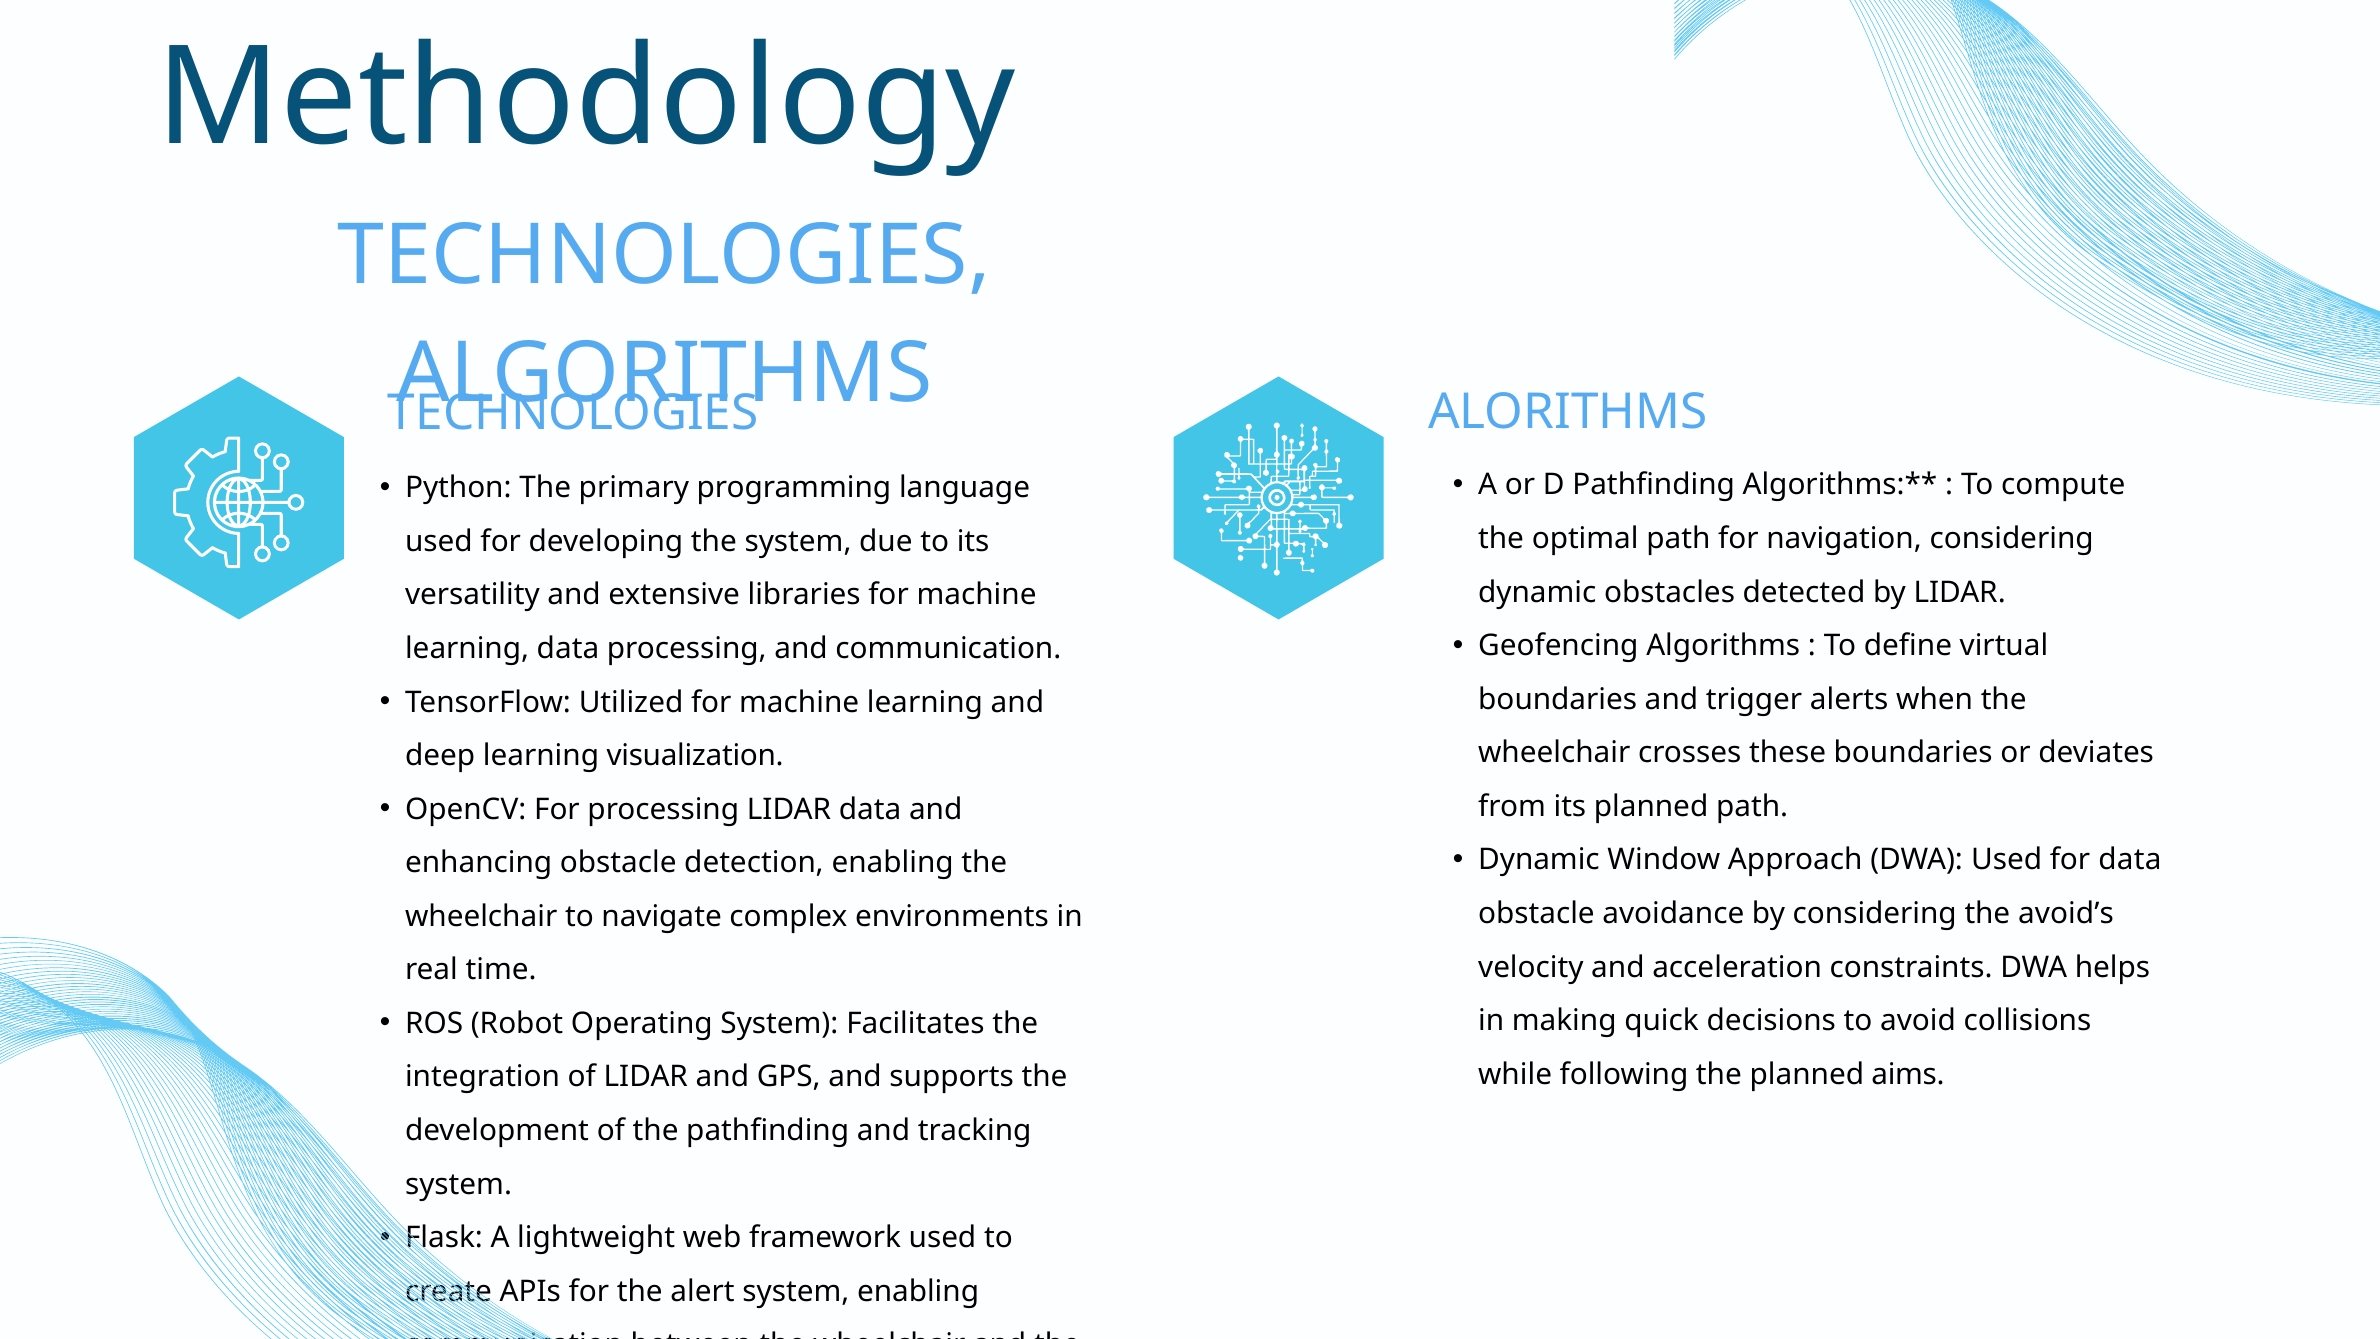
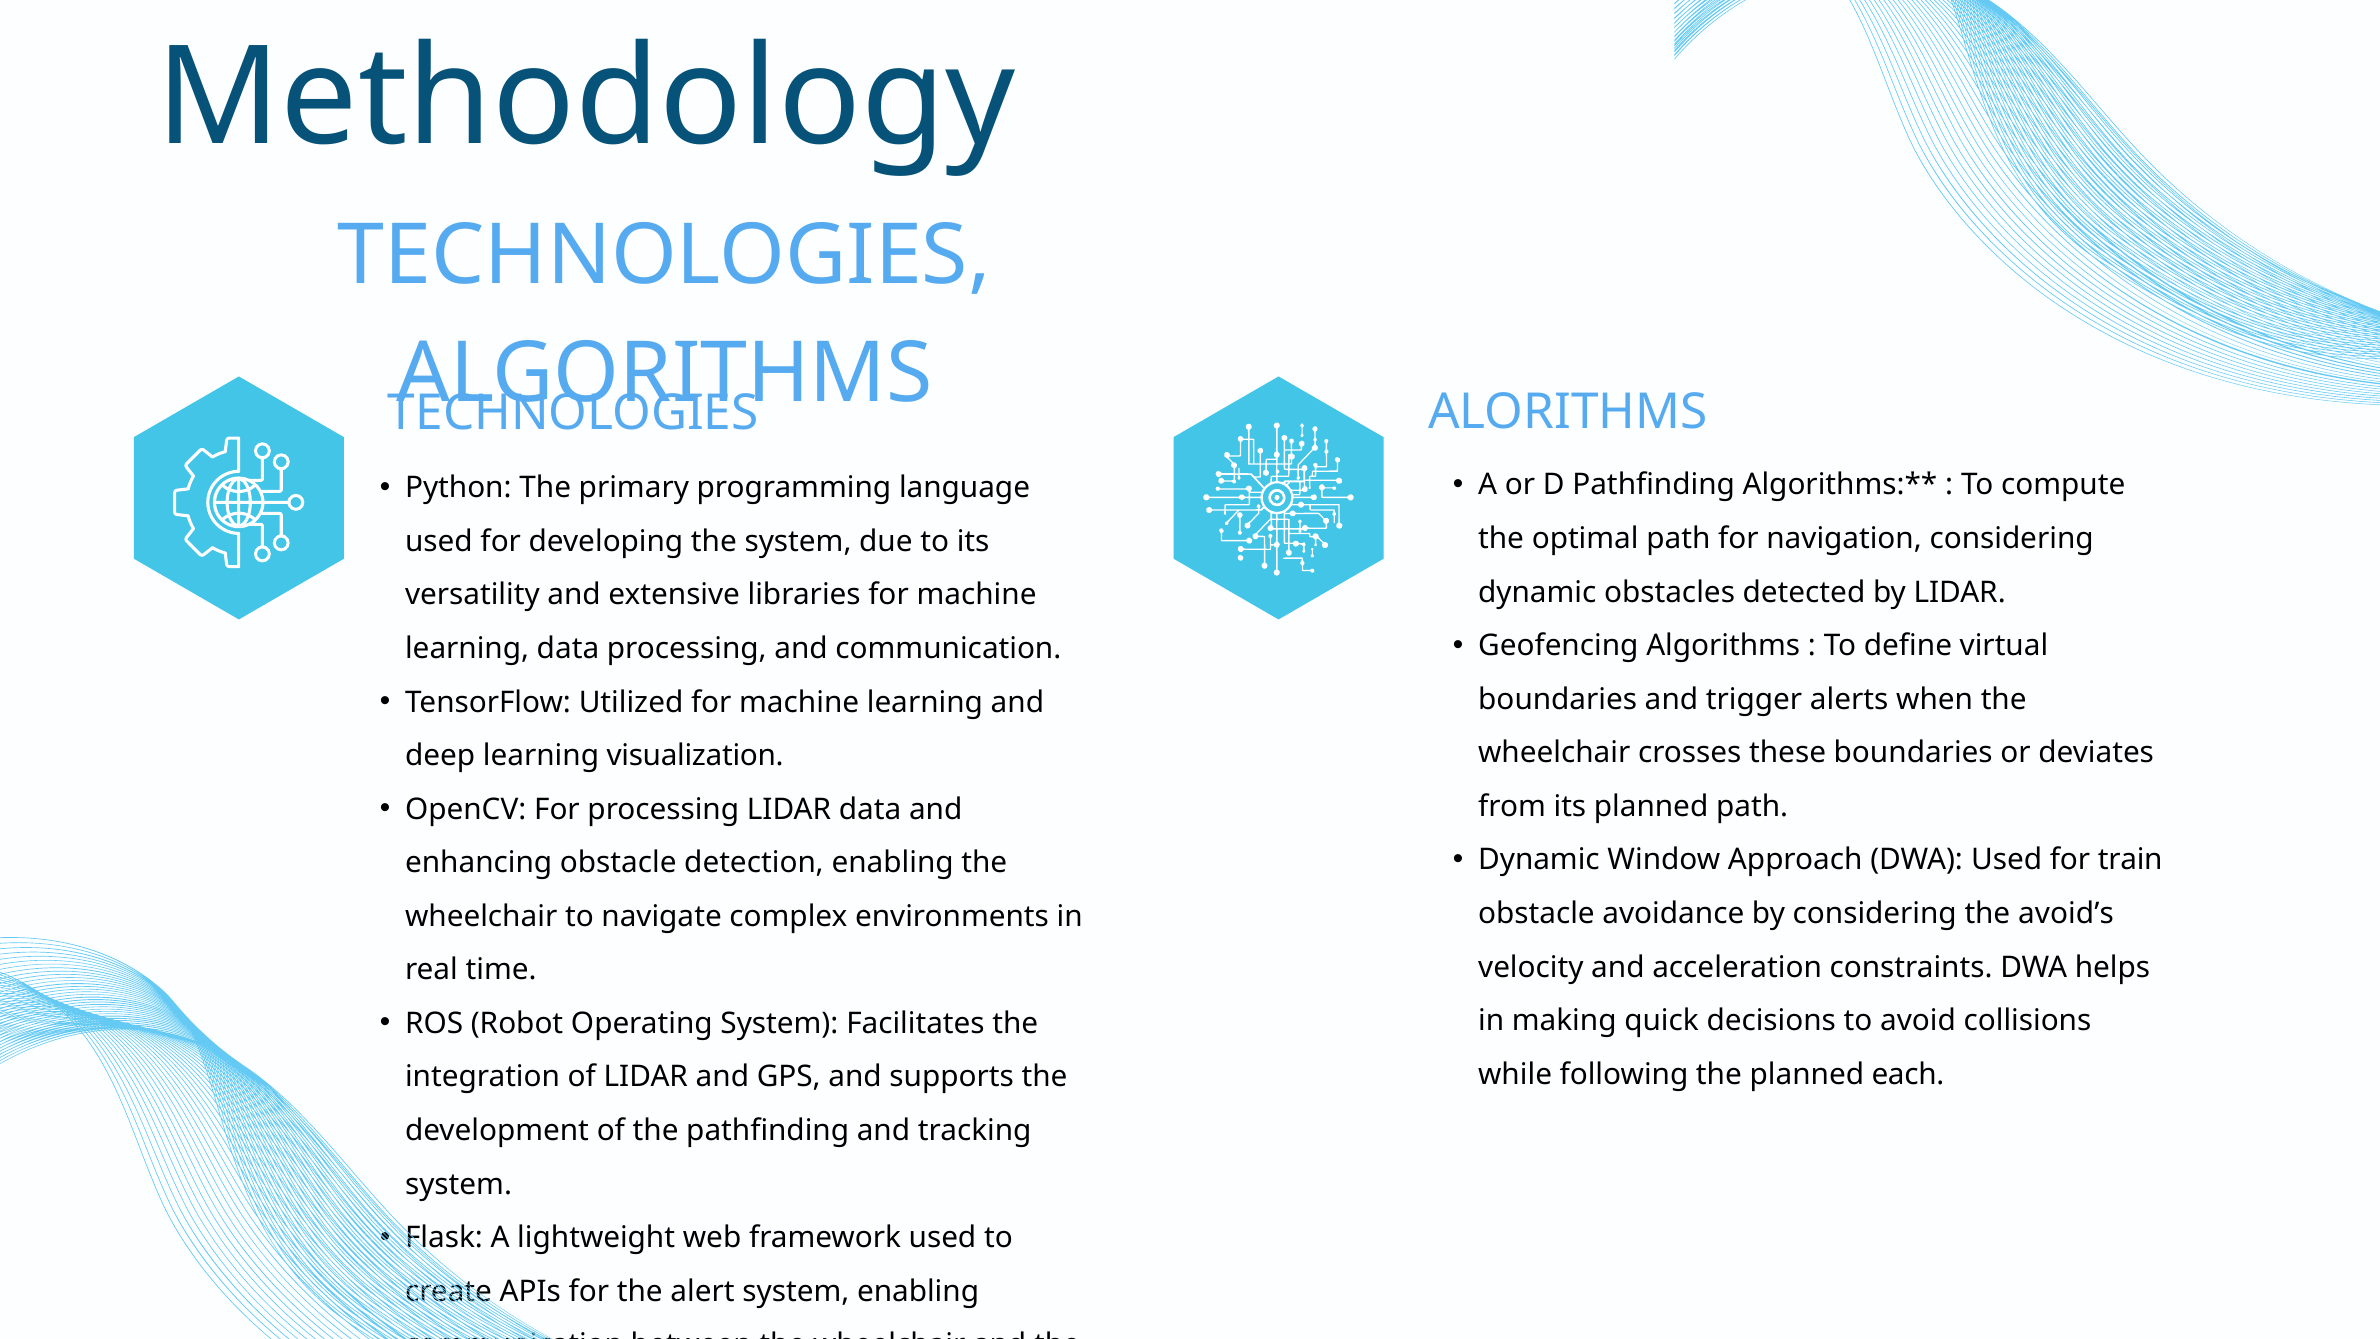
for data: data -> train
aims: aims -> each
